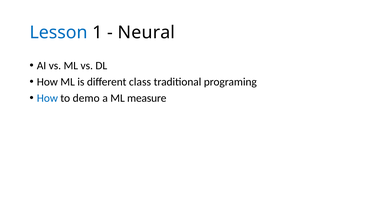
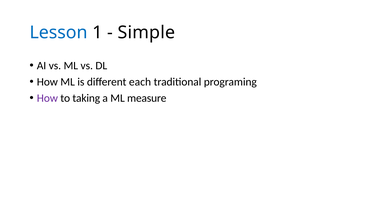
Neural: Neural -> Simple
class: class -> each
How at (47, 98) colour: blue -> purple
demo: demo -> taking
